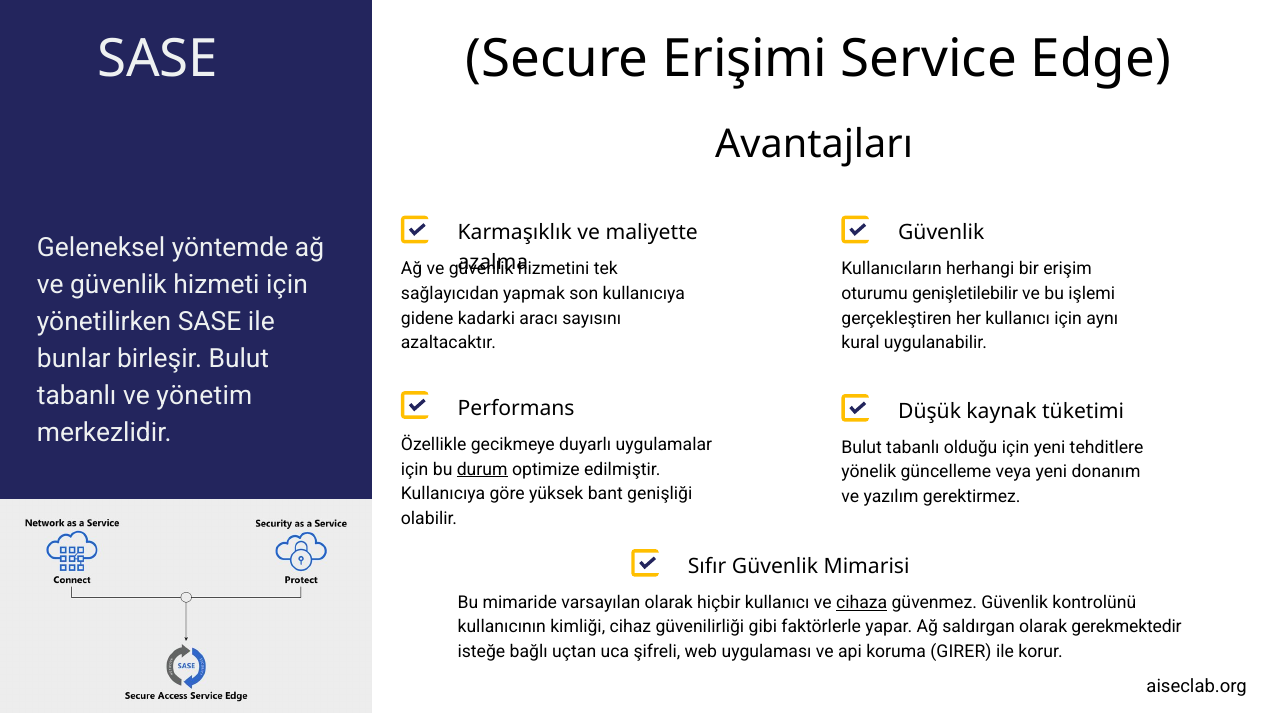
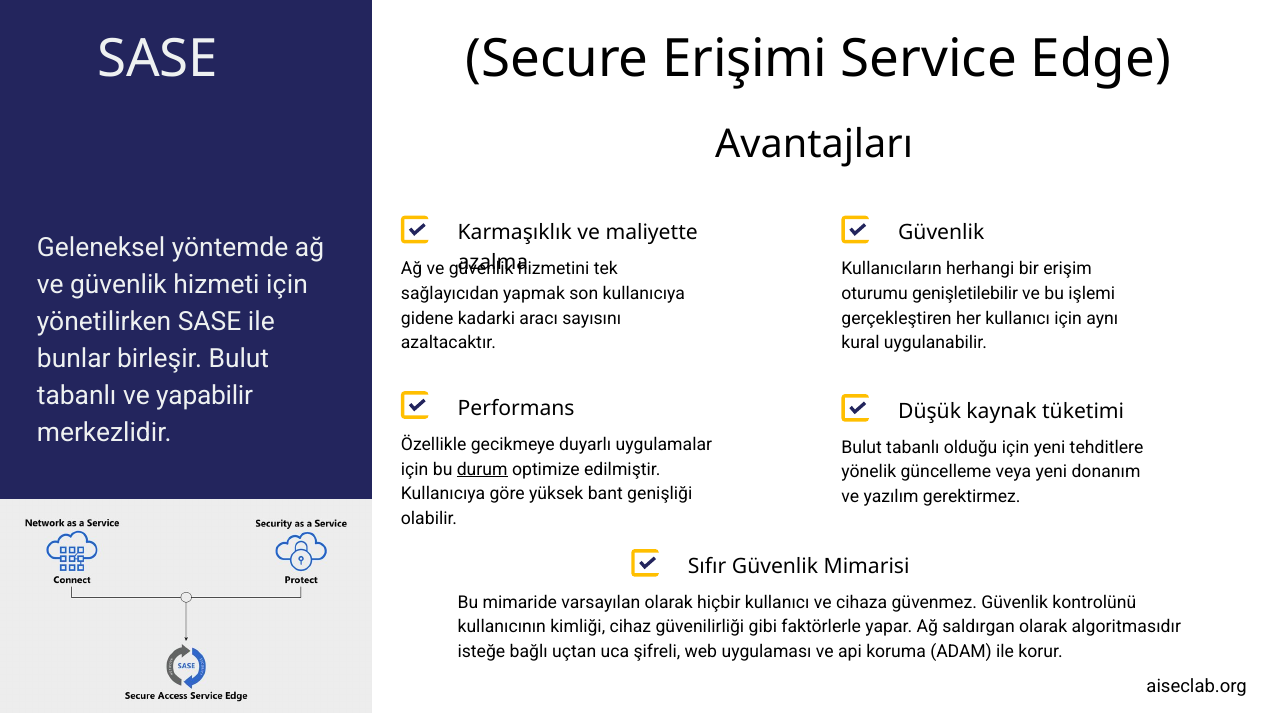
yönetim: yönetim -> yapabilir
cihaza underline: present -> none
gerekmektedir: gerekmektedir -> algoritmasıdır
GIRER: GIRER -> ADAM
